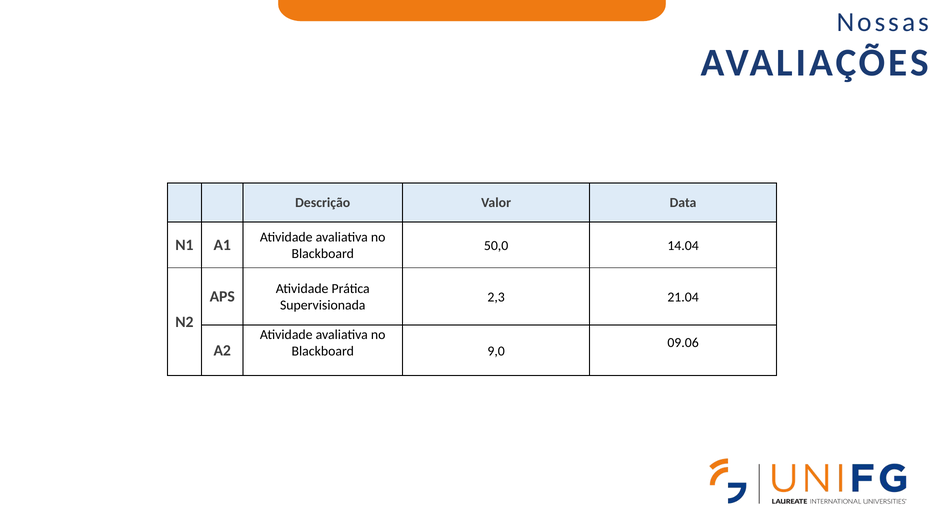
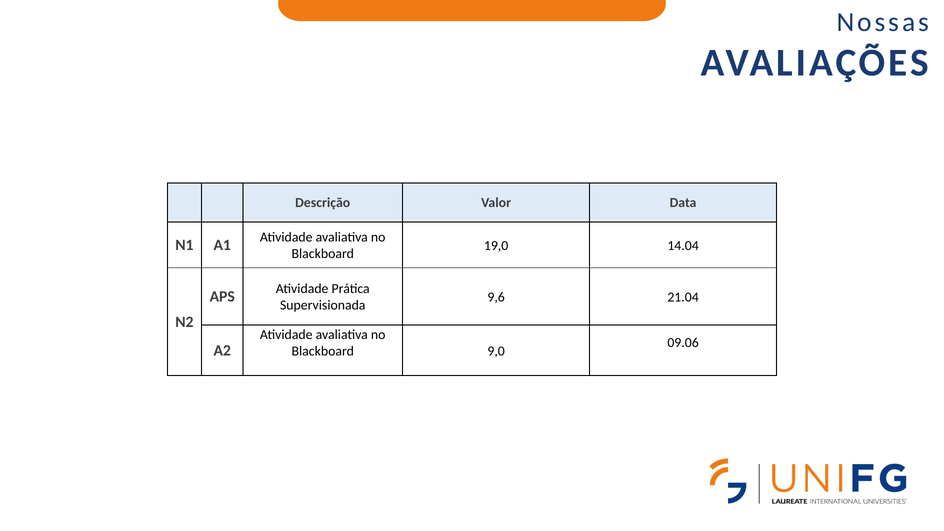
50,0: 50,0 -> 19,0
2,3: 2,3 -> 9,6
